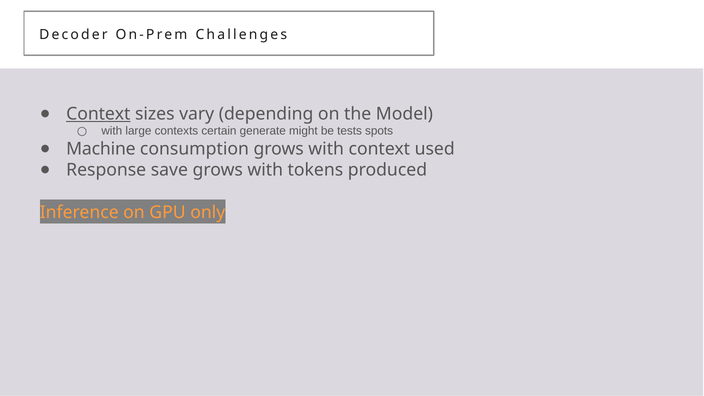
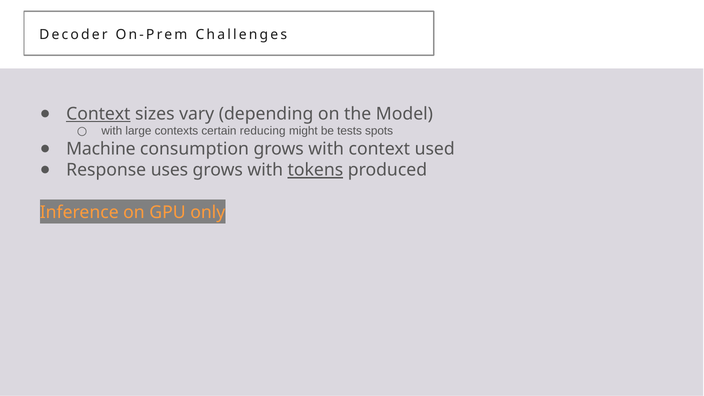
generate: generate -> reducing
save: save -> uses
tokens underline: none -> present
